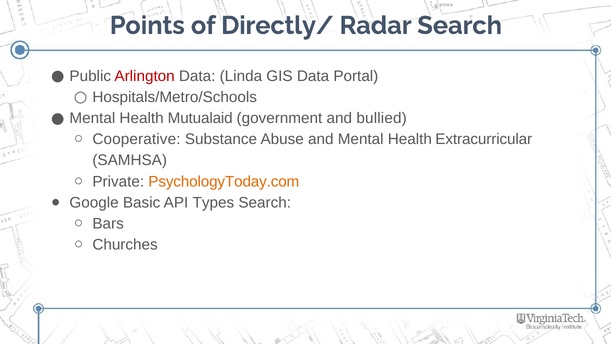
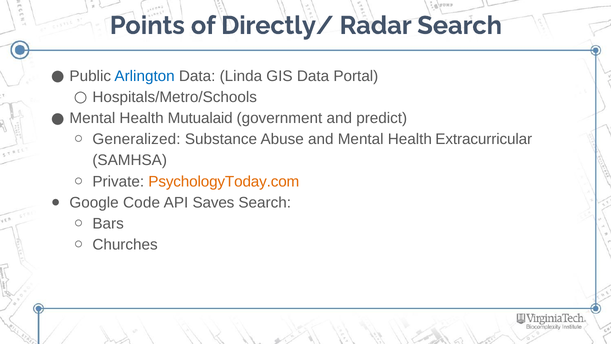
Arlington colour: red -> blue
bullied: bullied -> predict
Cooperative: Cooperative -> Generalized
Basic: Basic -> Code
Types: Types -> Saves
